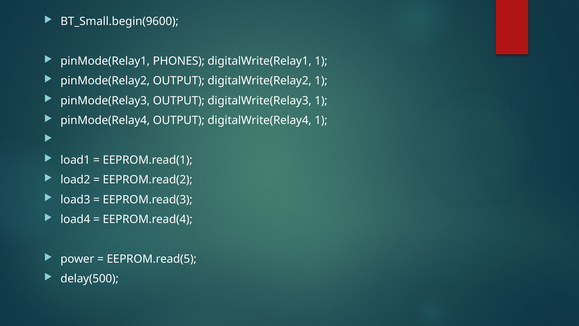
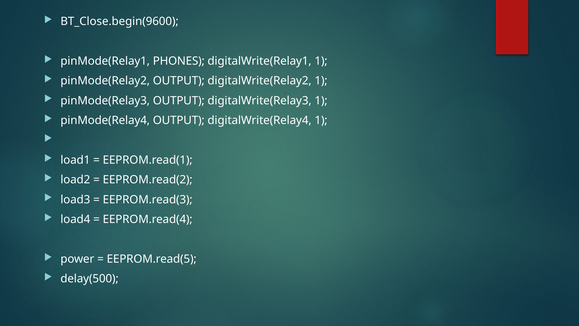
BT_Small.begin(9600: BT_Small.begin(9600 -> BT_Close.begin(9600
